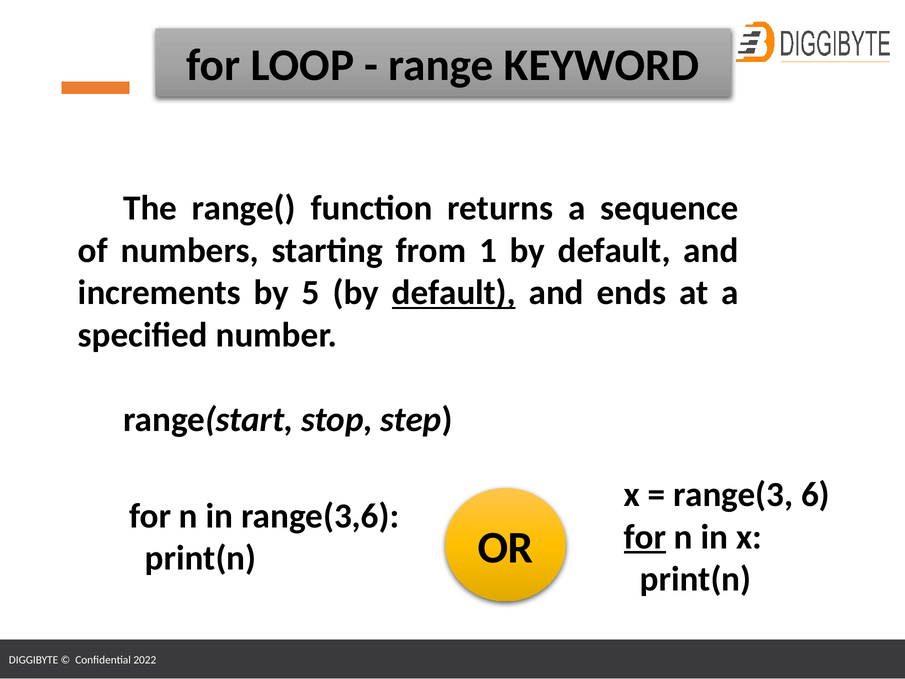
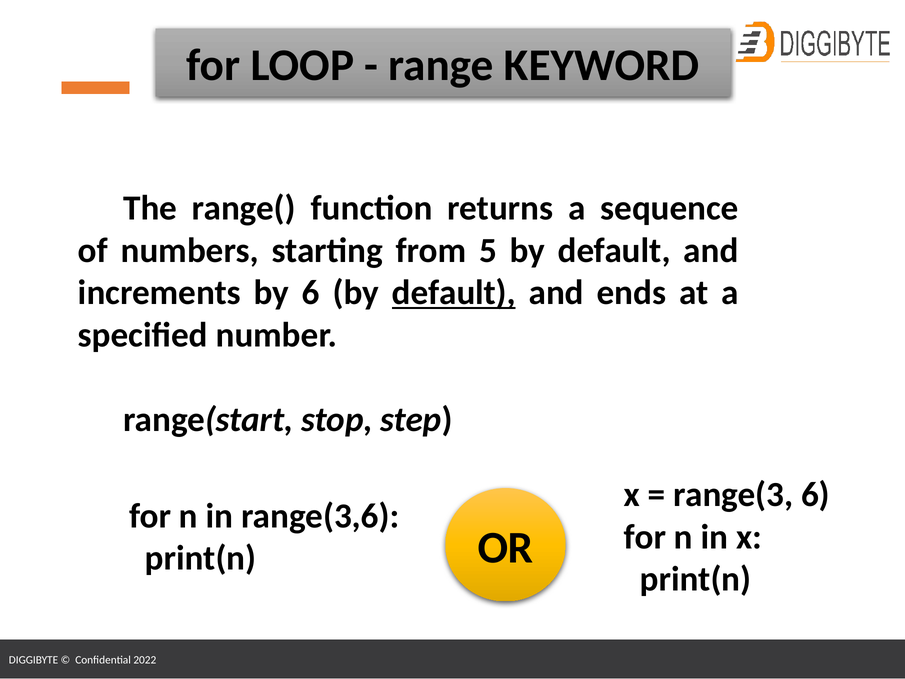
1: 1 -> 5
by 5: 5 -> 6
for at (645, 537) underline: present -> none
